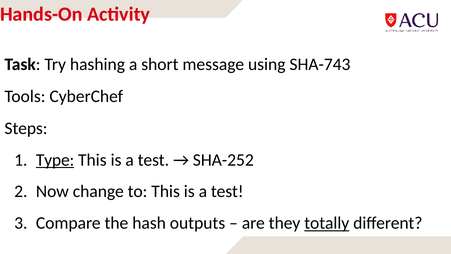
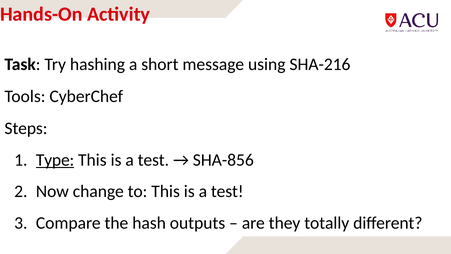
SHA-743: SHA-743 -> SHA-216
SHA-252: SHA-252 -> SHA-856
totally underline: present -> none
